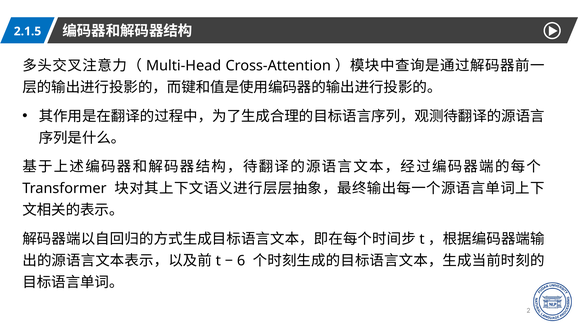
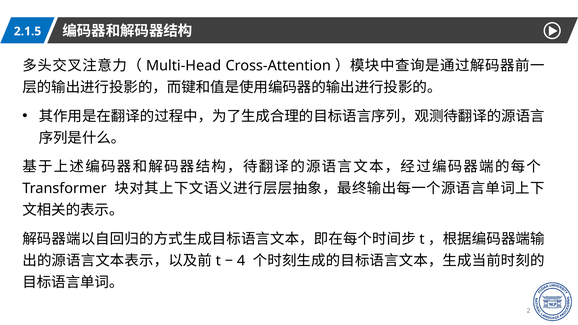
6: 6 -> 4
